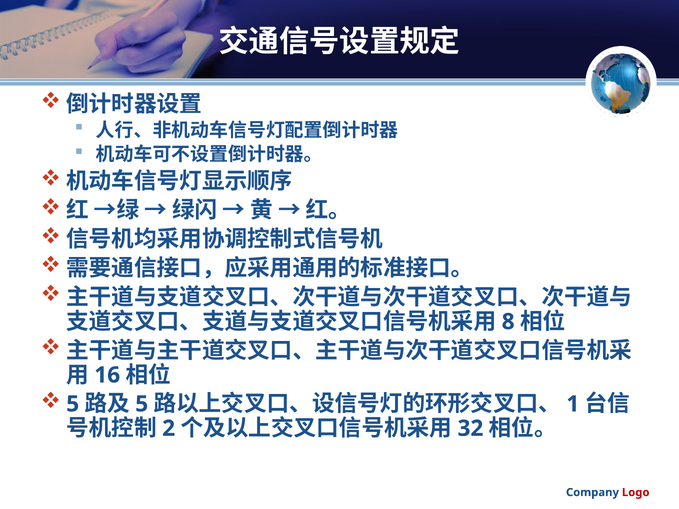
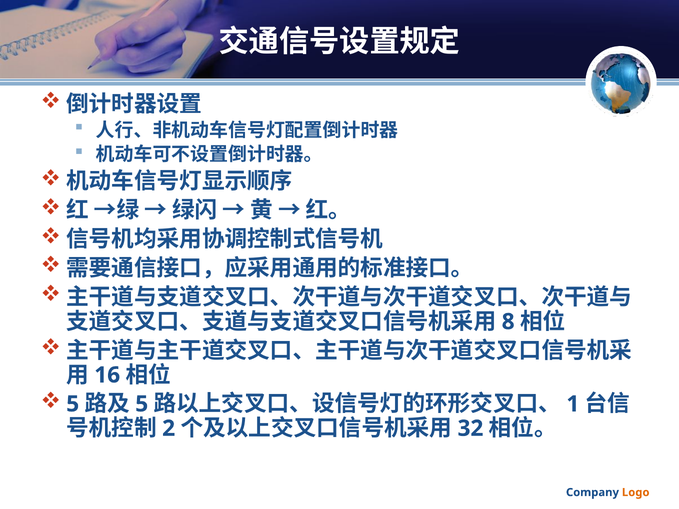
Logo colour: red -> orange
